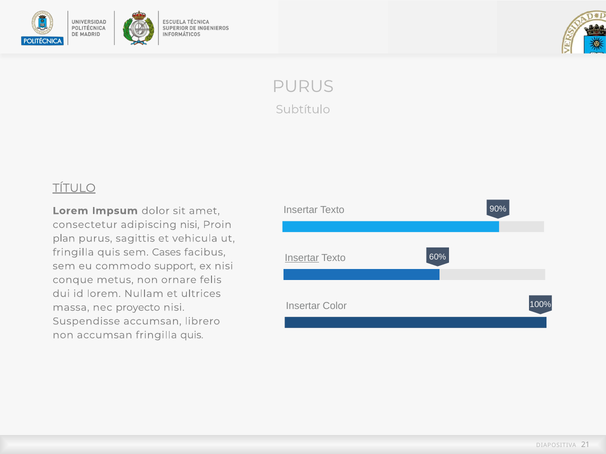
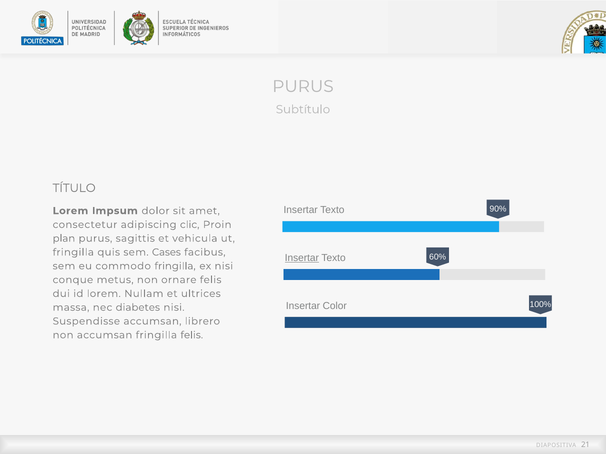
TÍTULO underline: present -> none
adipiscing nisi: nisi -> clic
commodo support: support -> fringilla
proyecto: proyecto -> diabetes
accumsan fringilla quis: quis -> felis
